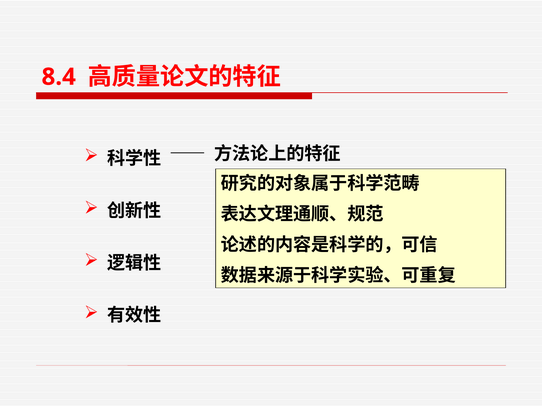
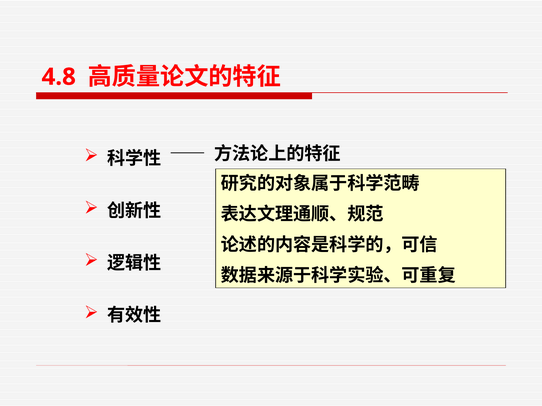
8.4: 8.4 -> 4.8
